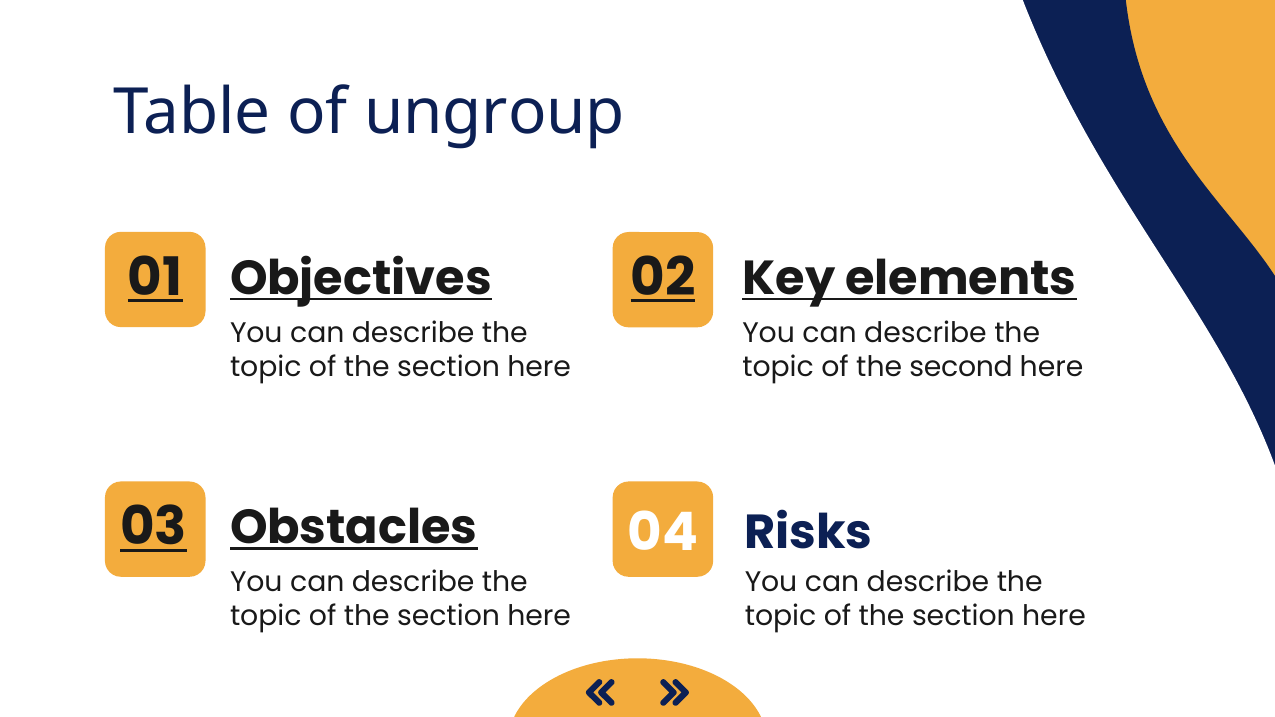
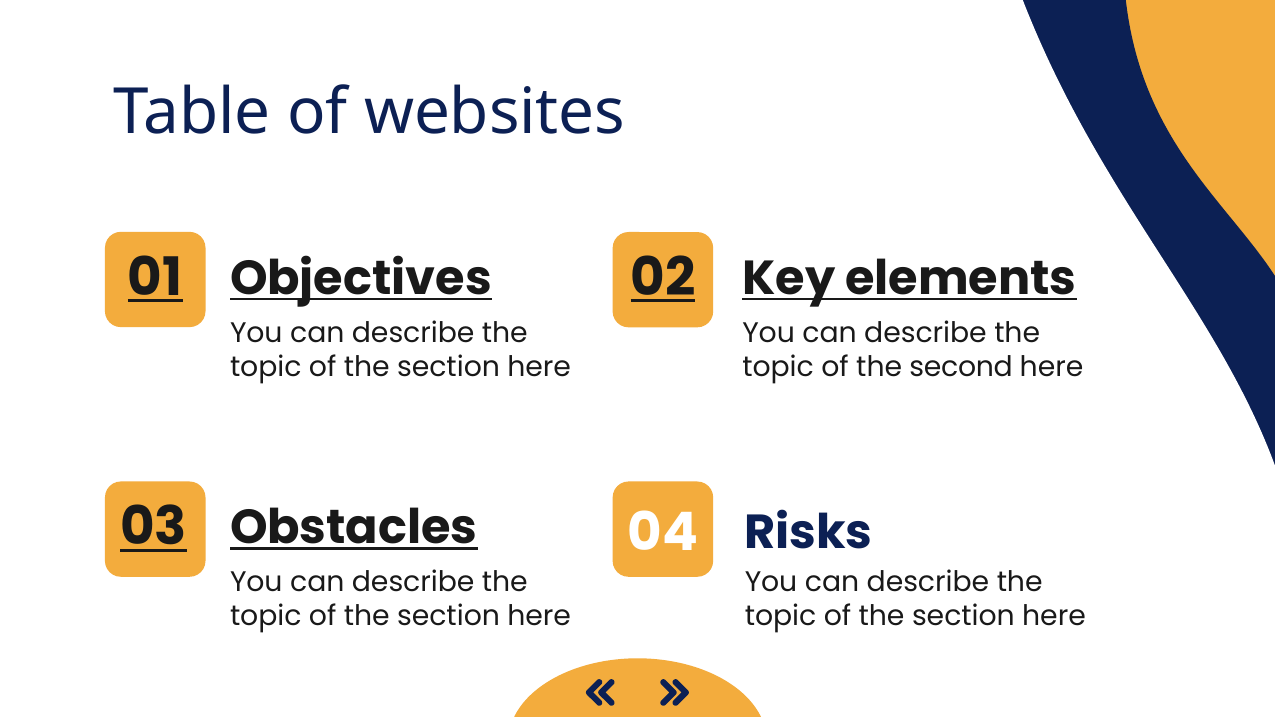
ungroup: ungroup -> websites
